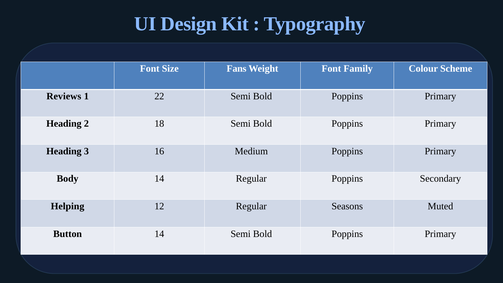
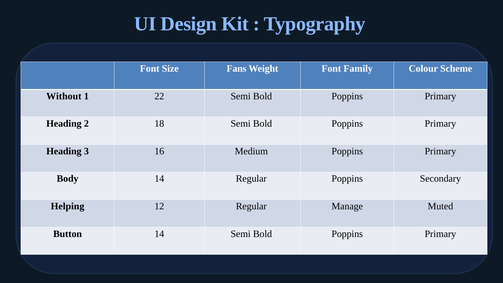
Reviews: Reviews -> Without
Seasons: Seasons -> Manage
